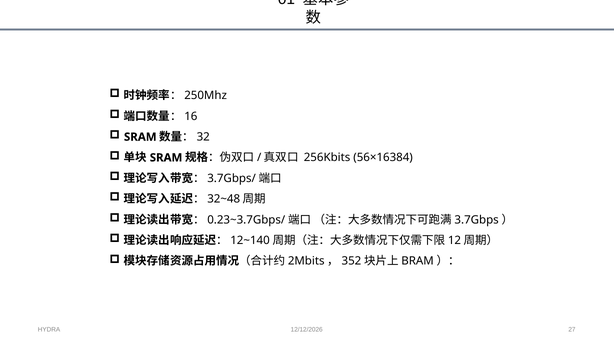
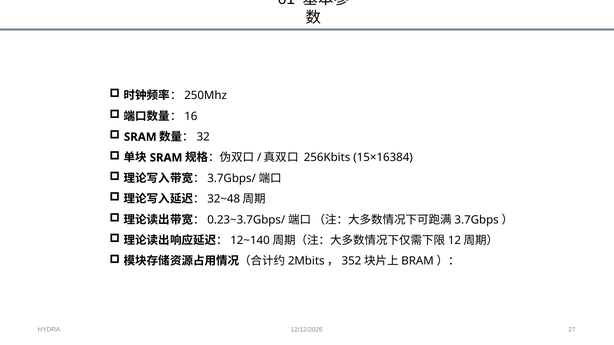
56×16384: 56×16384 -> 15×16384
